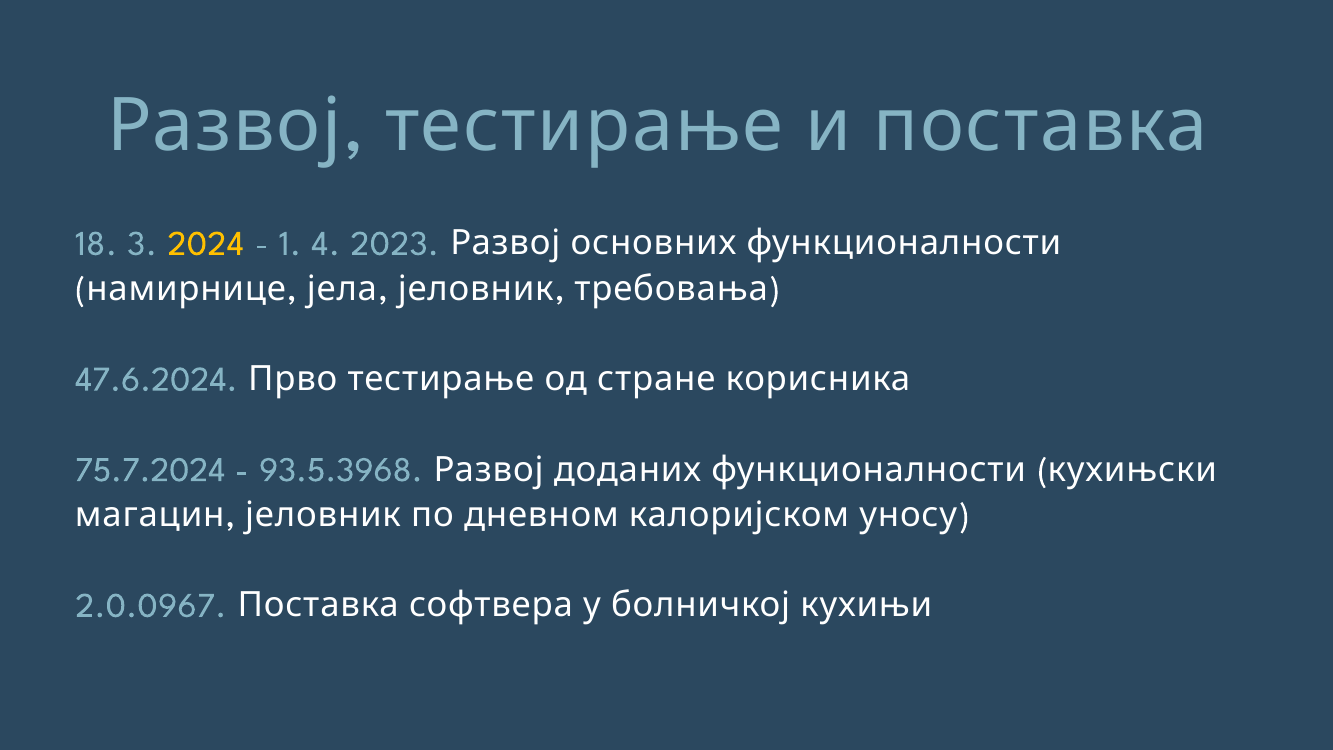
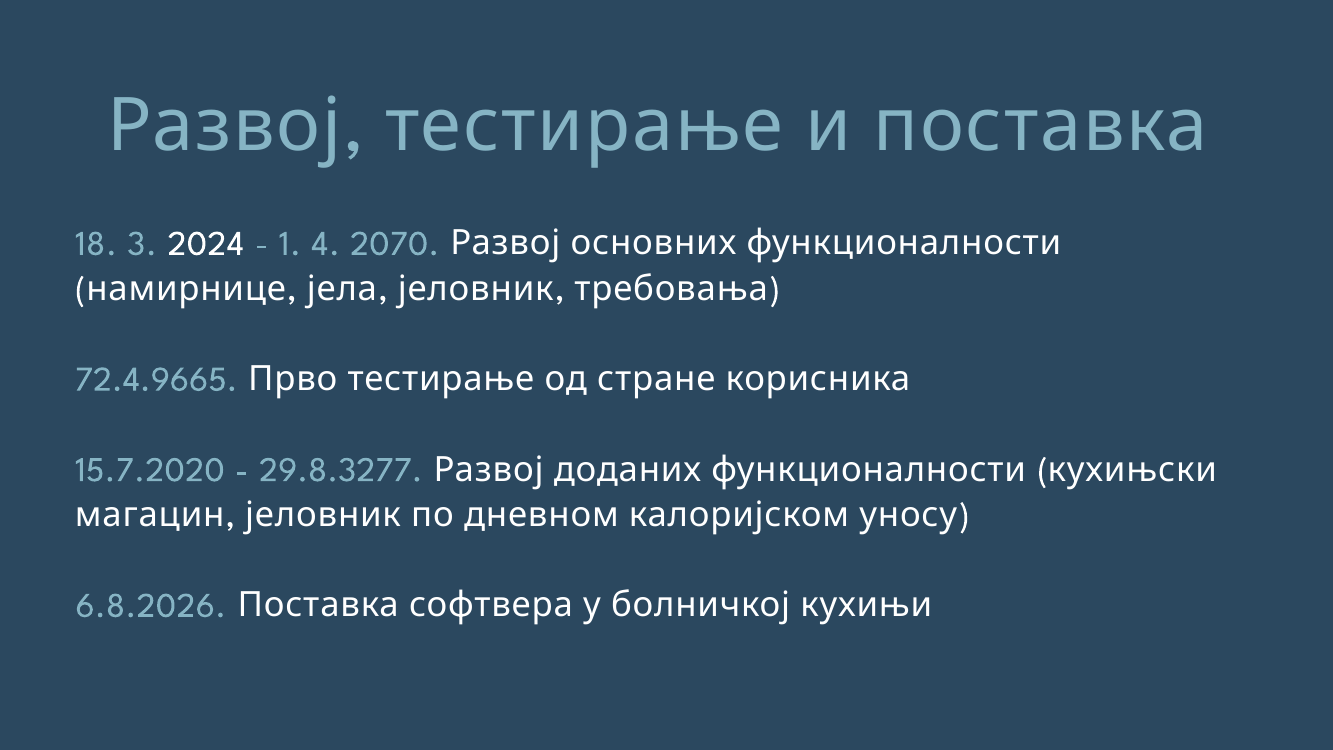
2024 colour: yellow -> white
2023: 2023 -> 2070
47.6.2024: 47.6.2024 -> 72.4.9665
75.7.2024: 75.7.2024 -> 15.7.2020
93.5.3968: 93.5.3968 -> 29.8.3277
2.0.0967: 2.0.0967 -> 6.8.2026
